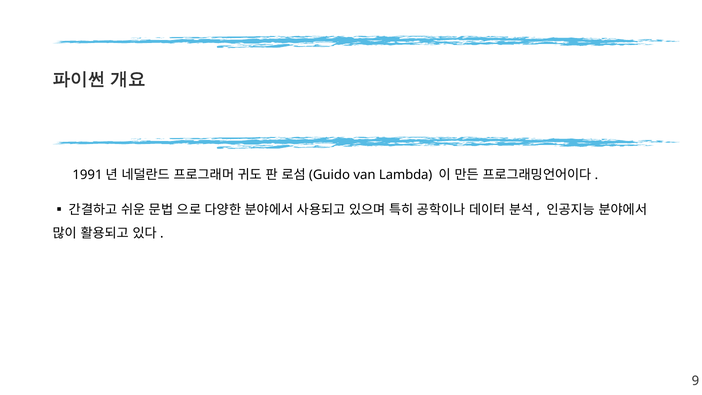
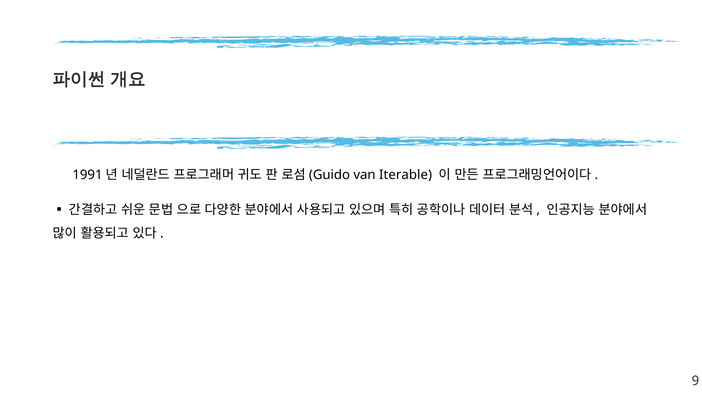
Lambda: Lambda -> Iterable
